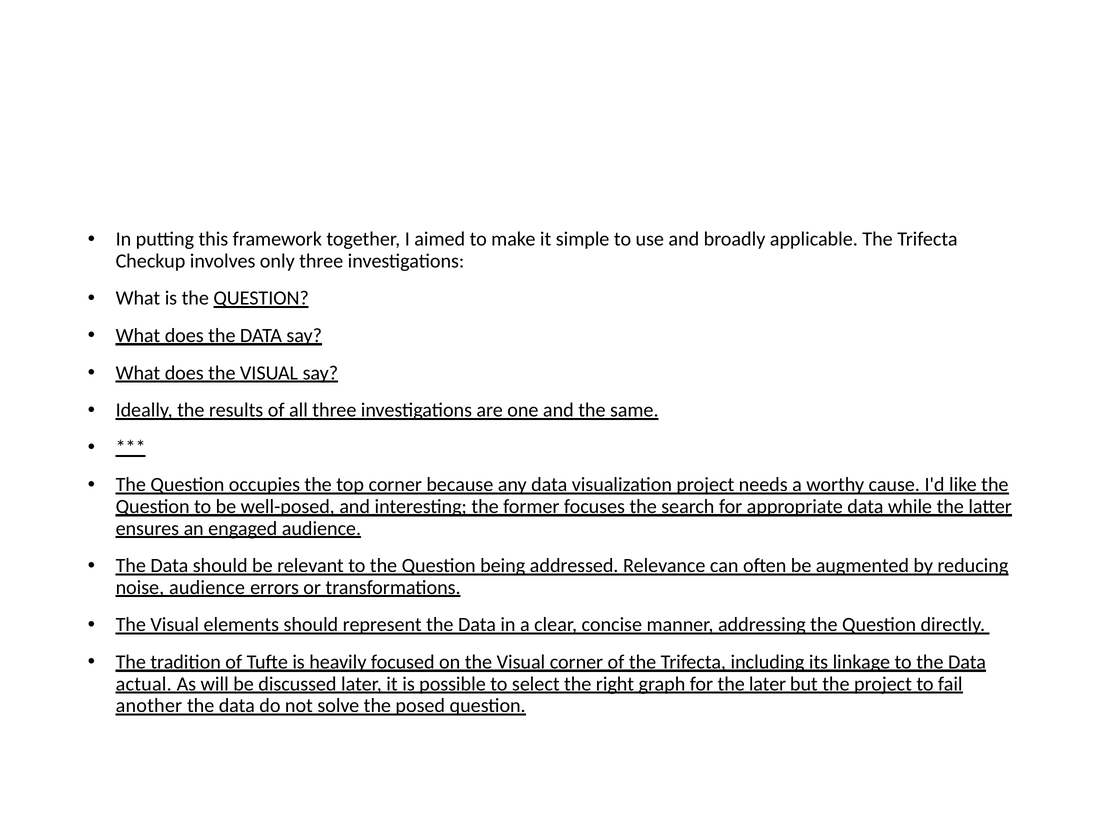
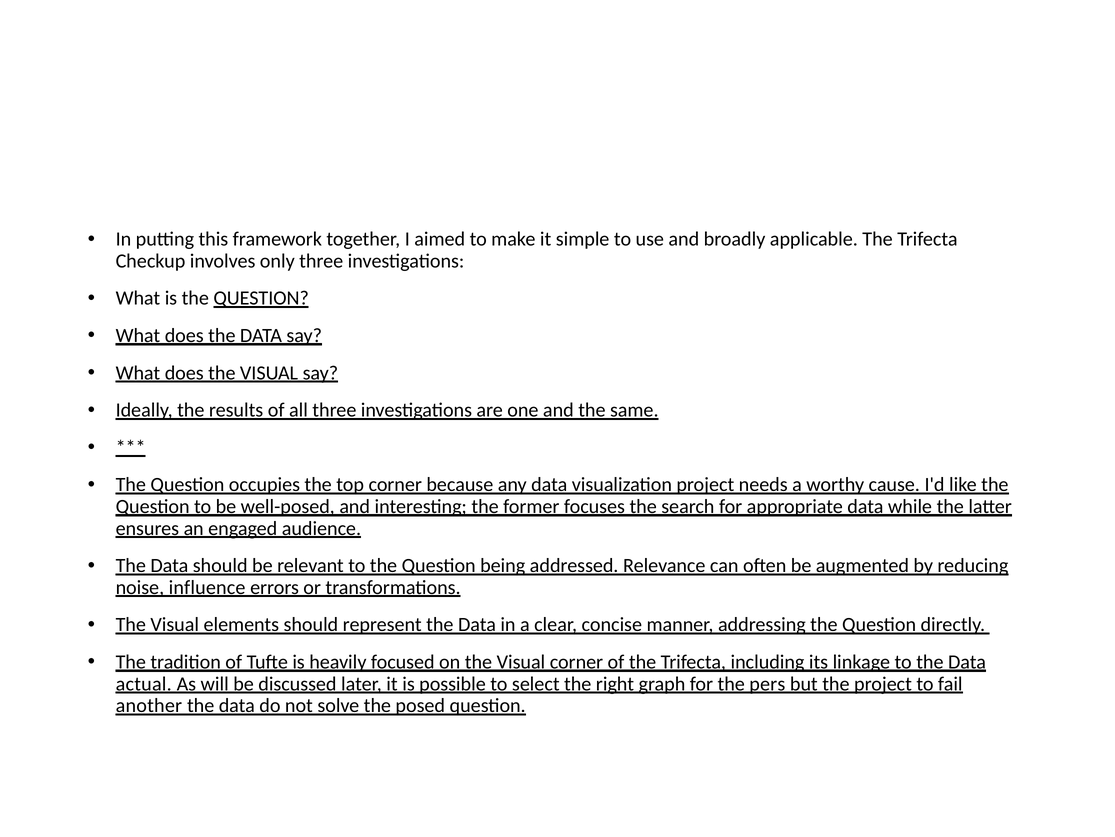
noise audience: audience -> influence
the later: later -> pers
